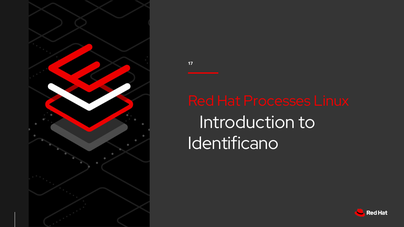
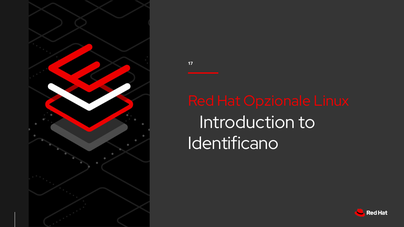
Processes: Processes -> Opzionale
